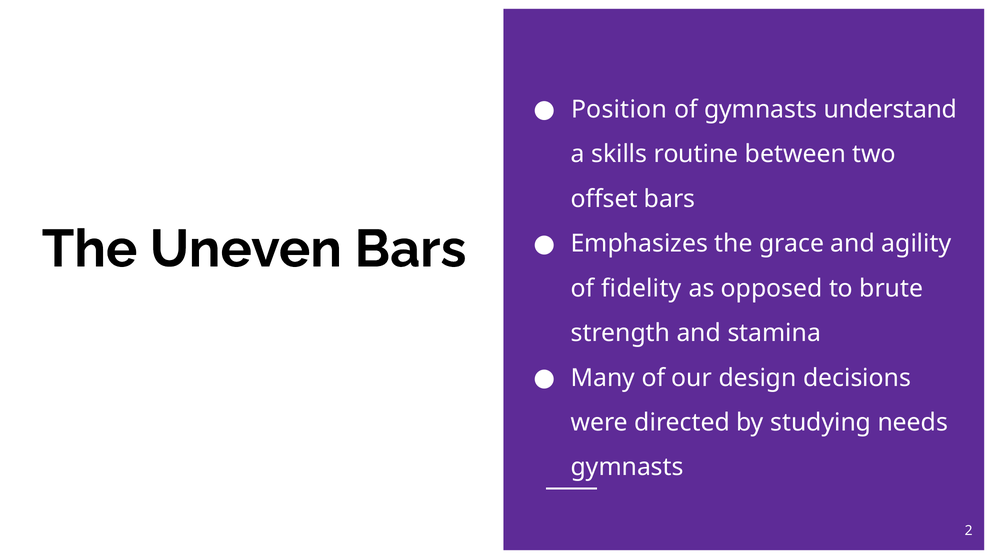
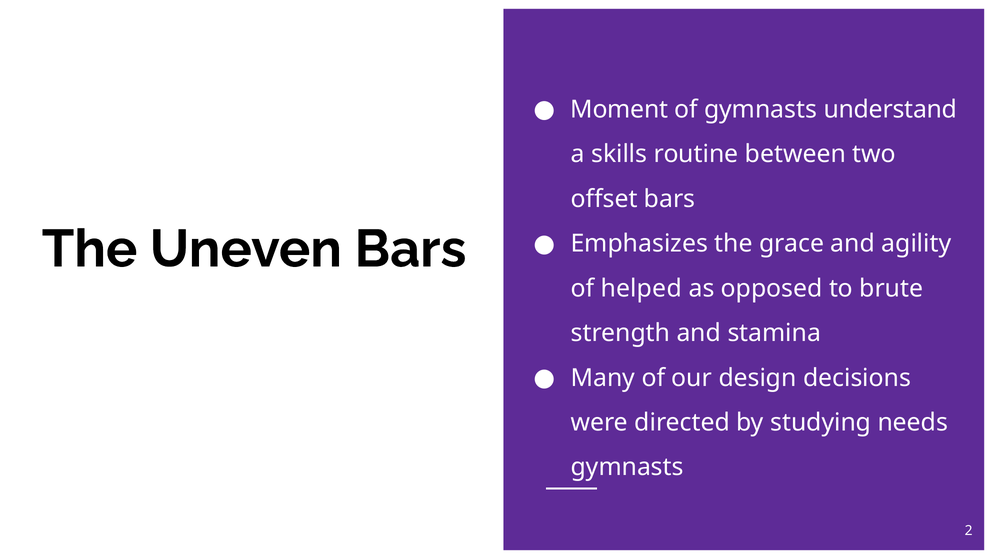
Position: Position -> Moment
fidelity: fidelity -> helped
